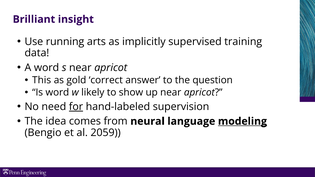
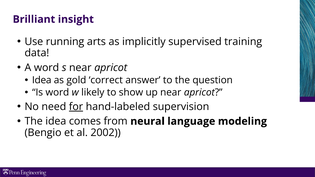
This at (42, 80): This -> Idea
modeling underline: present -> none
2059: 2059 -> 2002
